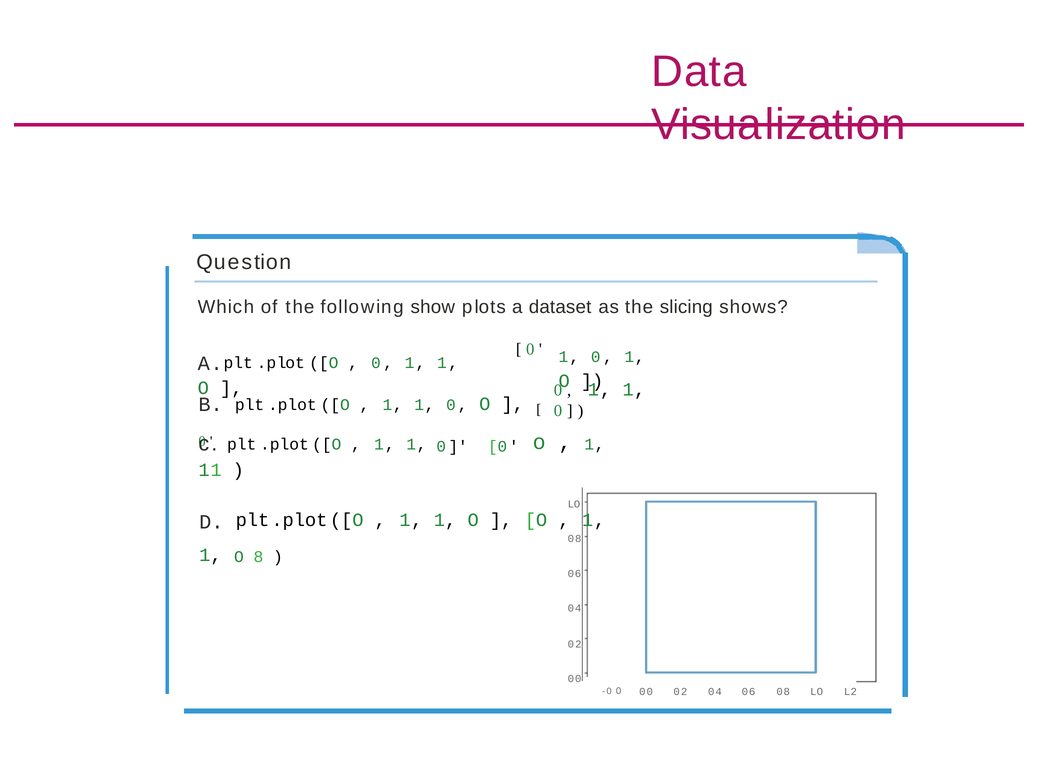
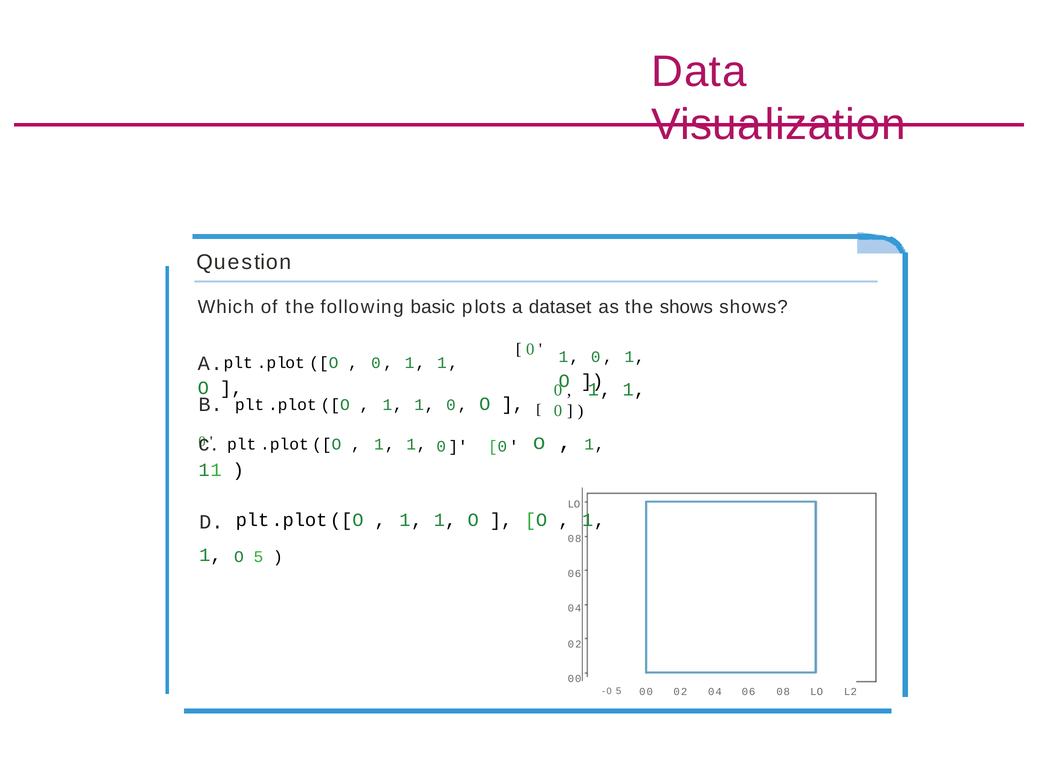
show: show -> basic
the slicing: slicing -> shows
O 8: 8 -> 5
-0 0: 0 -> 5
